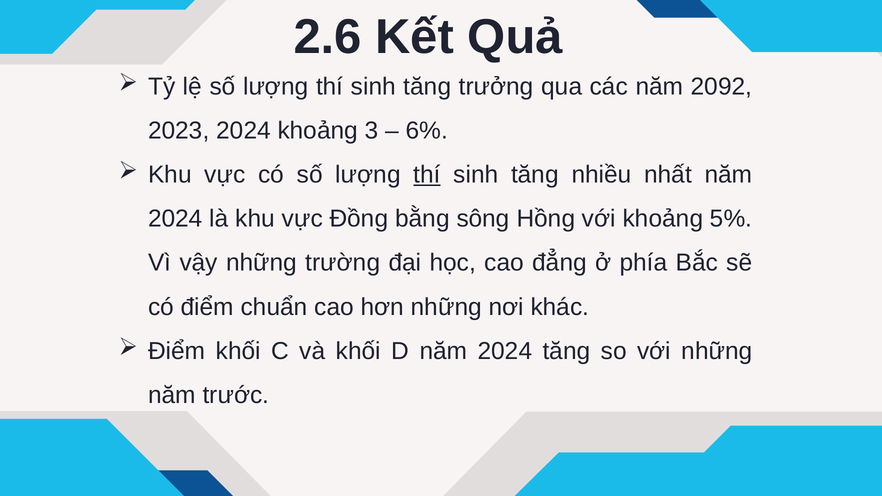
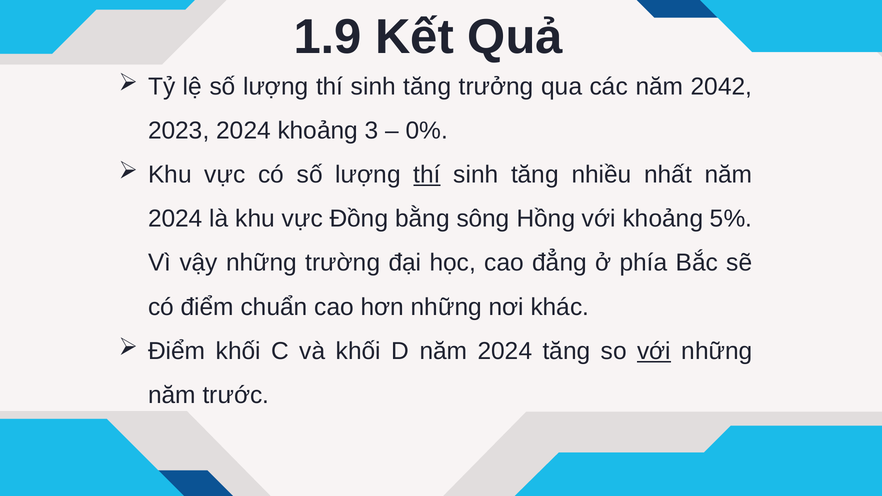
2.6: 2.6 -> 1.9
2092: 2092 -> 2042
6%: 6% -> 0%
với at (654, 351) underline: none -> present
